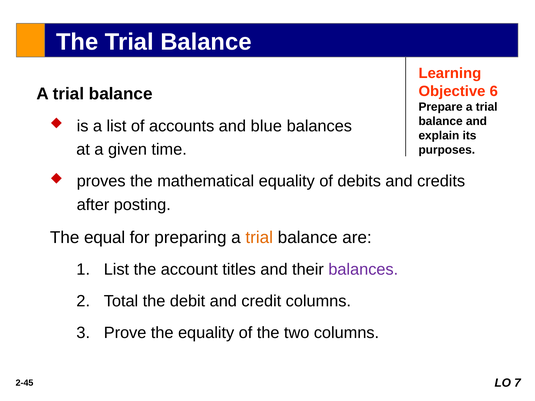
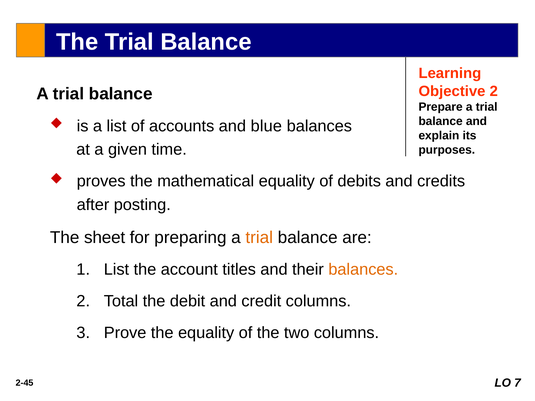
Objective 6: 6 -> 2
equal: equal -> sheet
balances at (363, 270) colour: purple -> orange
